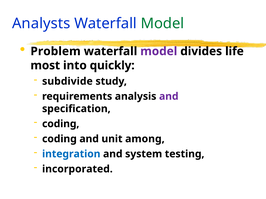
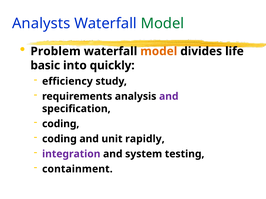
model at (159, 51) colour: purple -> orange
most: most -> basic
subdivide: subdivide -> efficiency
among: among -> rapidly
integration colour: blue -> purple
incorporated: incorporated -> containment
